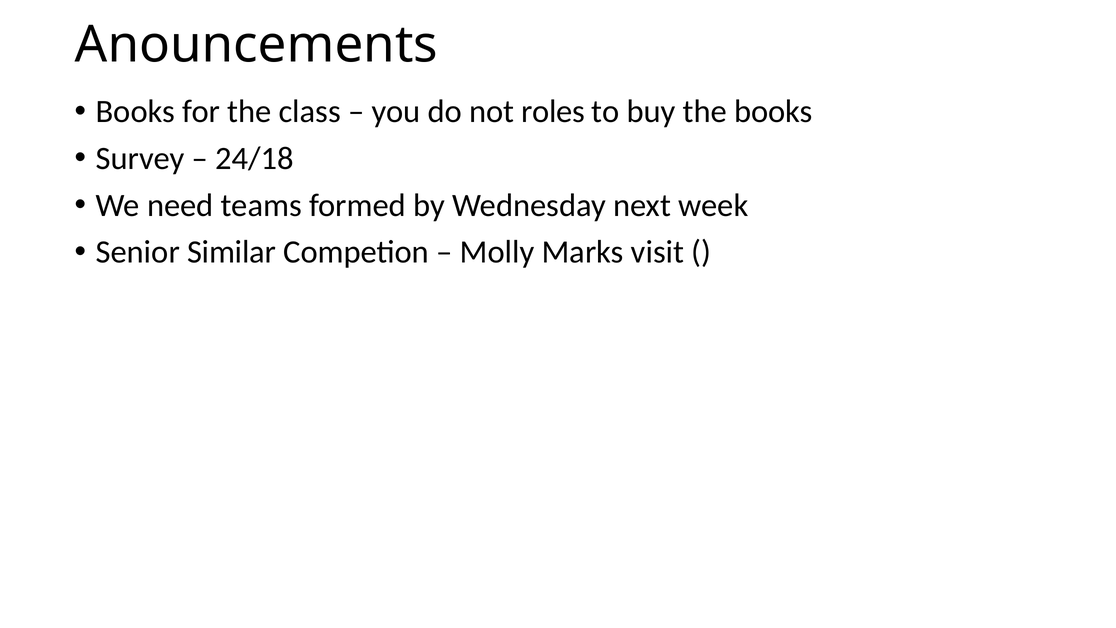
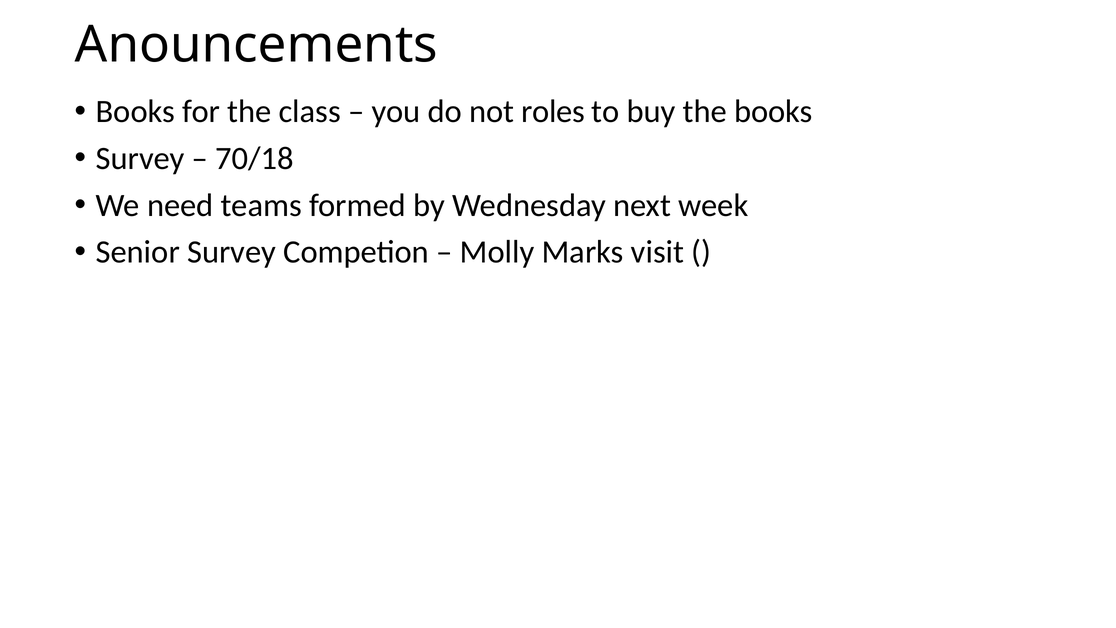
24/18: 24/18 -> 70/18
Senior Similar: Similar -> Survey
